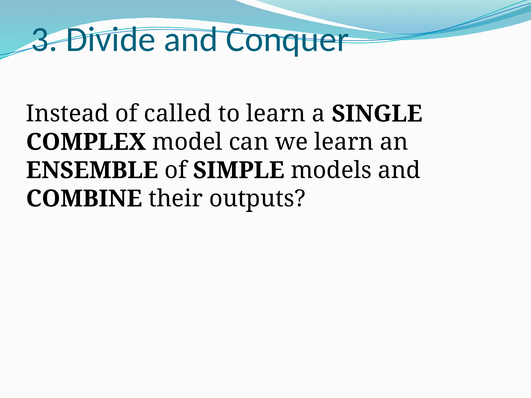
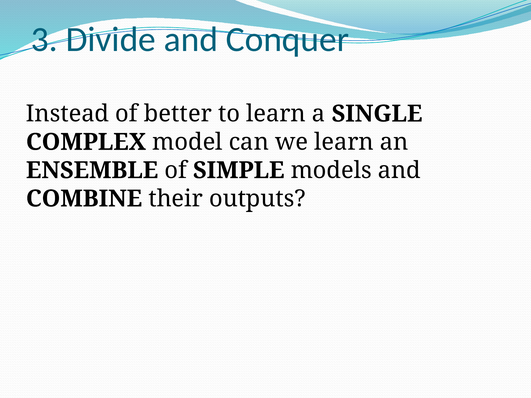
called: called -> better
